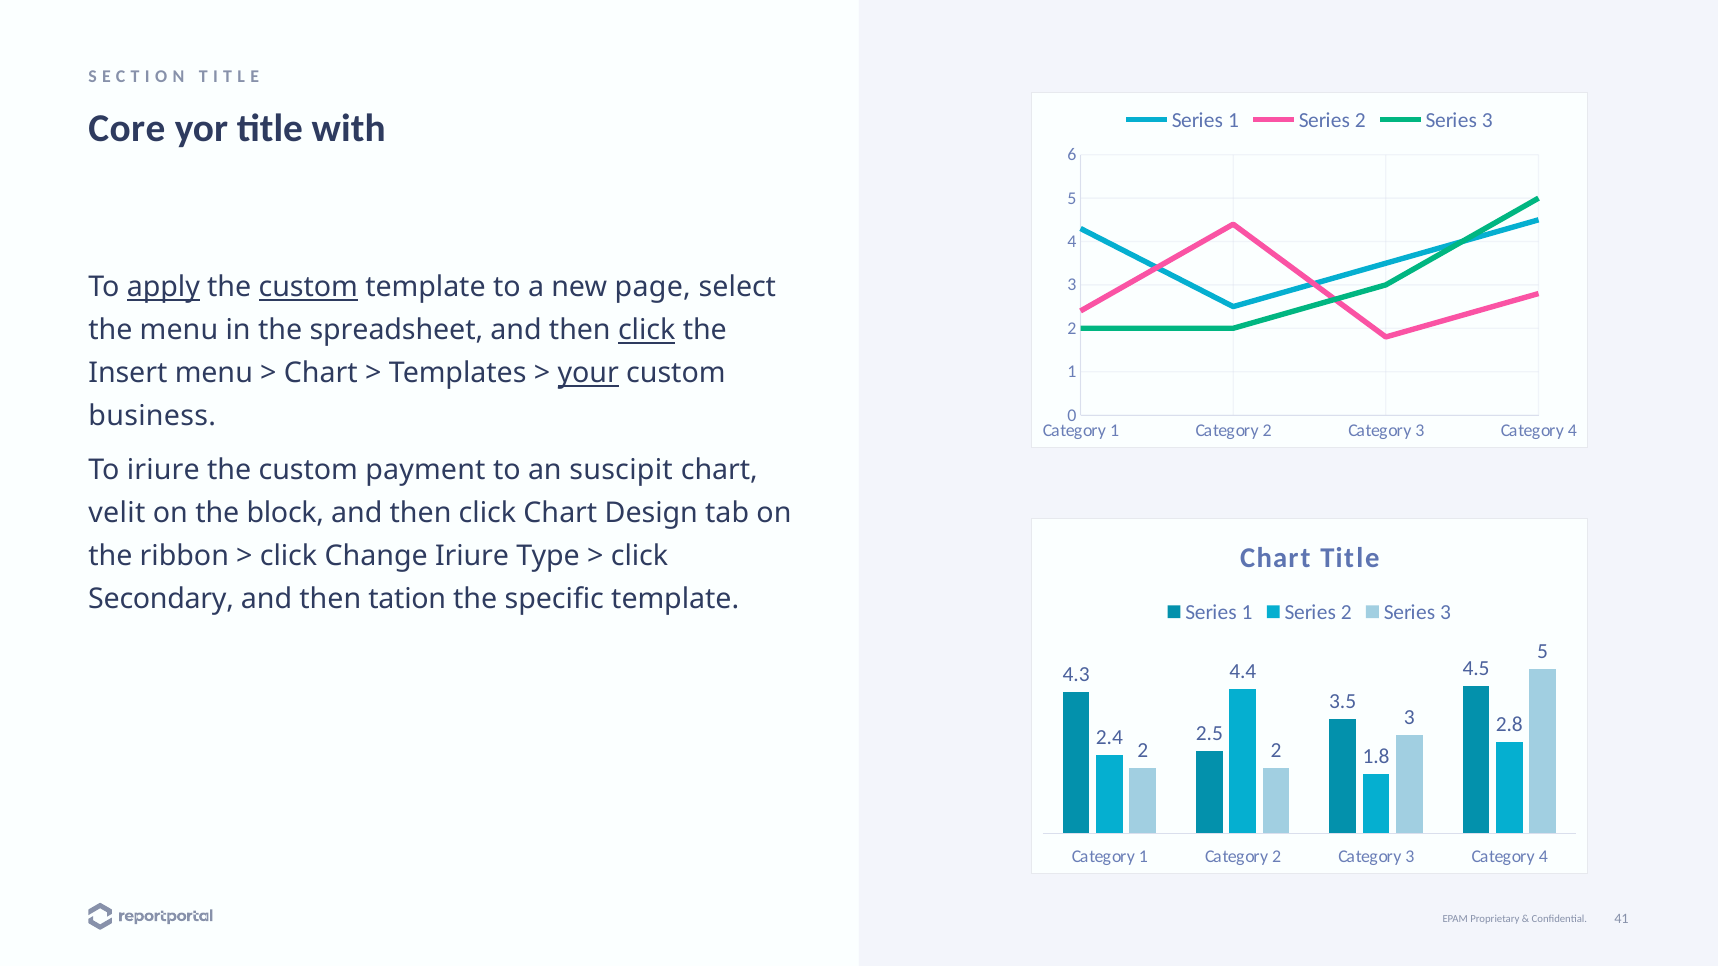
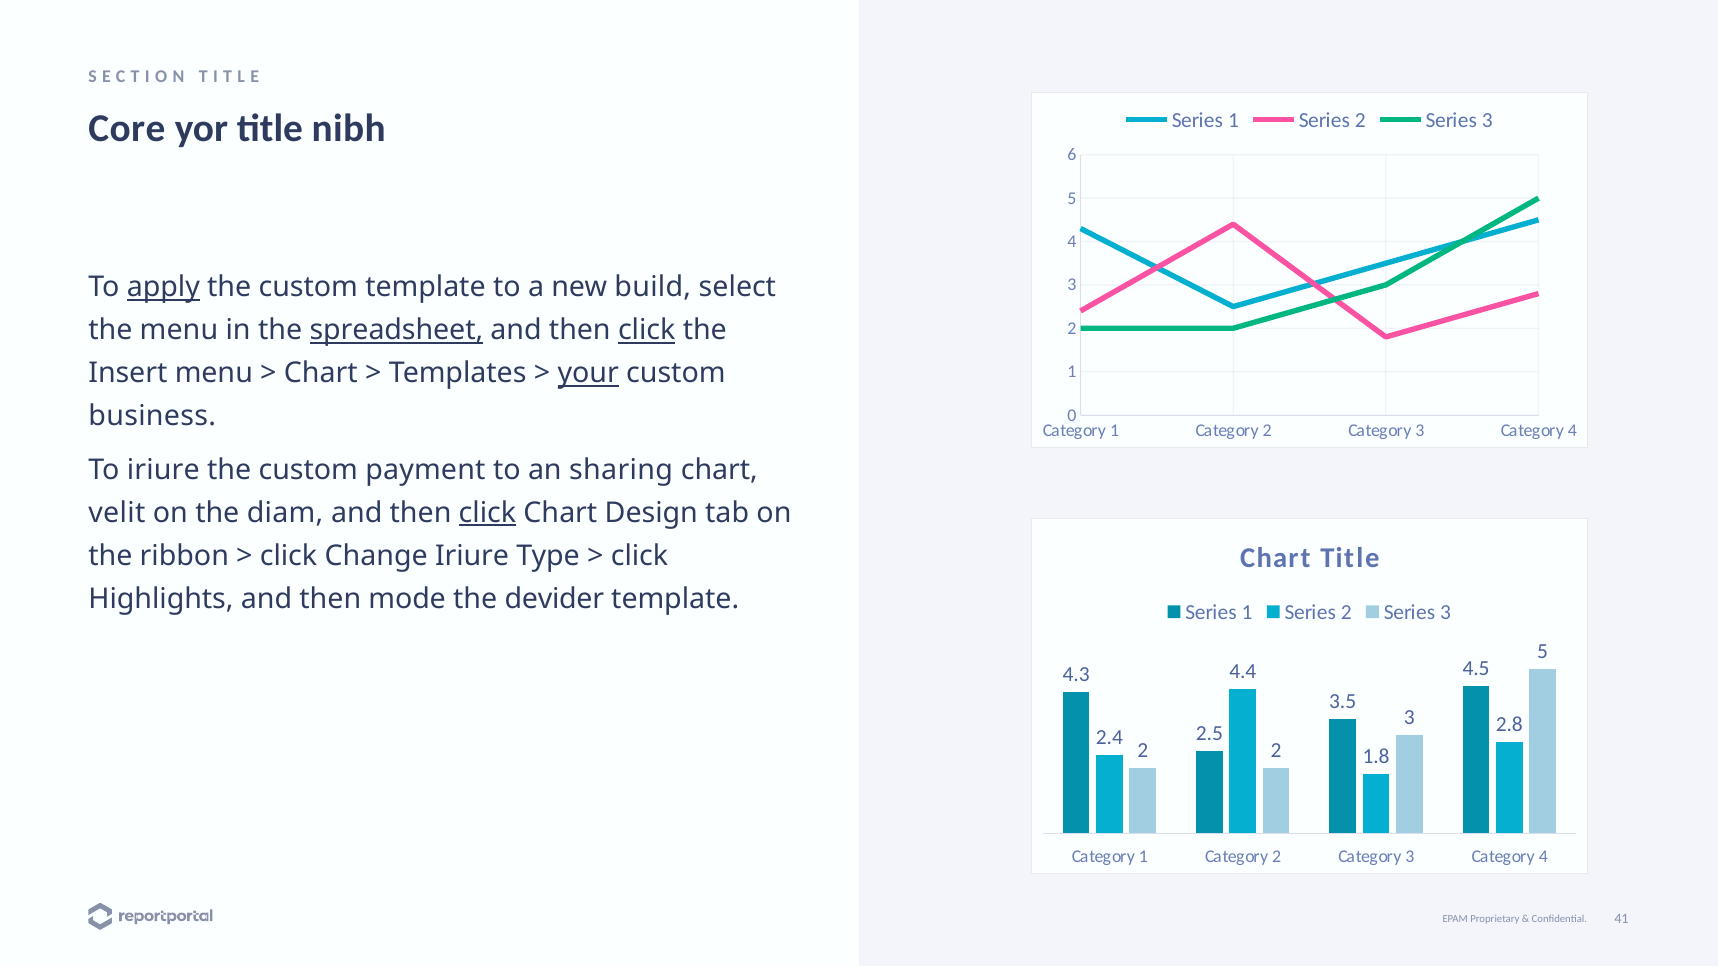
with: with -> nibh
custom at (308, 288) underline: present -> none
page: page -> build
spreadsheet underline: none -> present
suscipit: suscipit -> sharing
block: block -> diam
click at (487, 513) underline: none -> present
Secondary: Secondary -> Highlights
tation: tation -> mode
specific: specific -> devider
